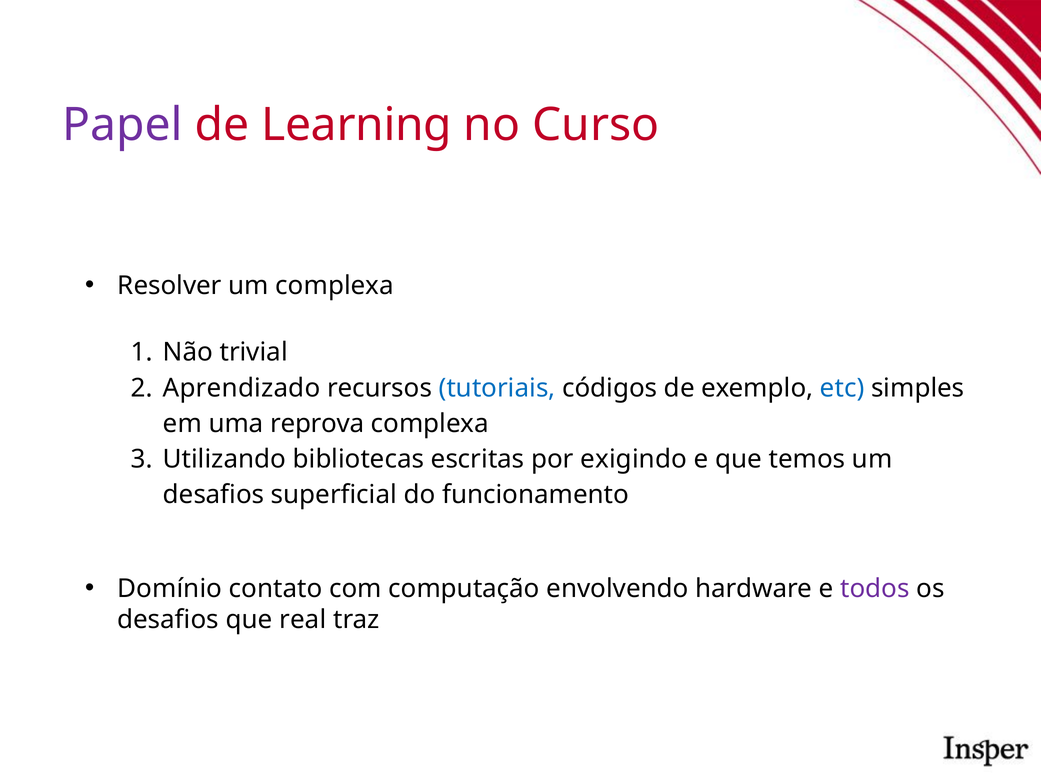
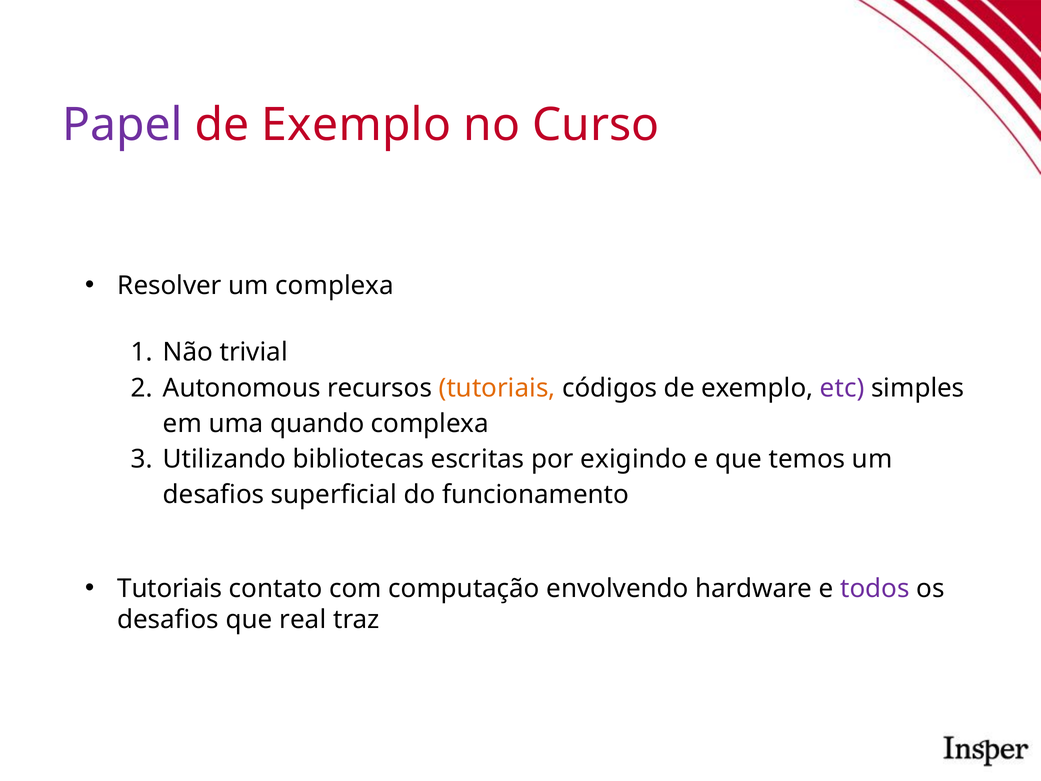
Learning at (357, 125): Learning -> Exemplo
Aprendizado: Aprendizado -> Autonomous
tutoriais at (497, 388) colour: blue -> orange
etc colour: blue -> purple
reprova: reprova -> quando
Domínio at (170, 588): Domínio -> Tutoriais
